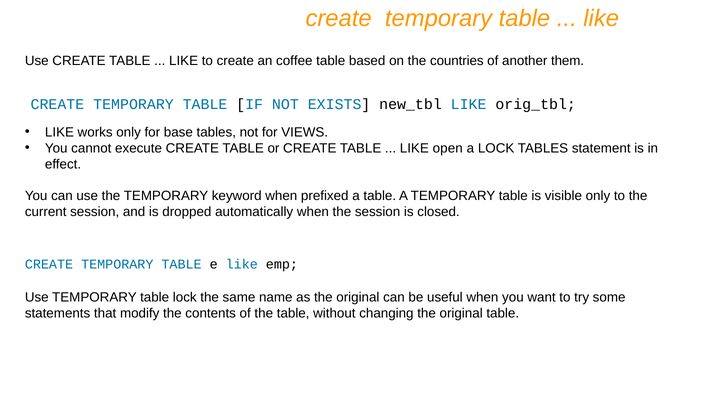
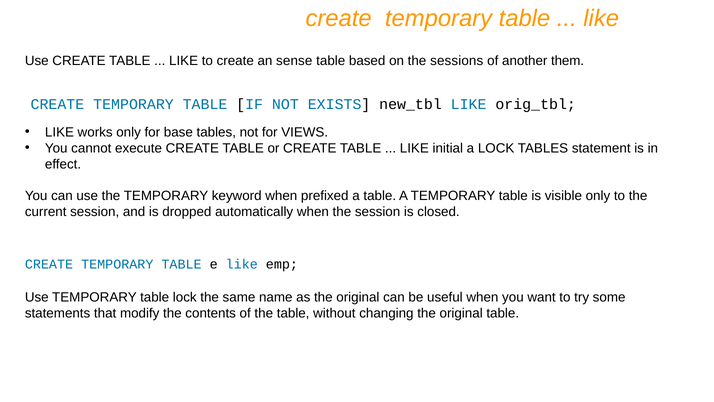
coffee: coffee -> sense
countries: countries -> sessions
open: open -> initial
